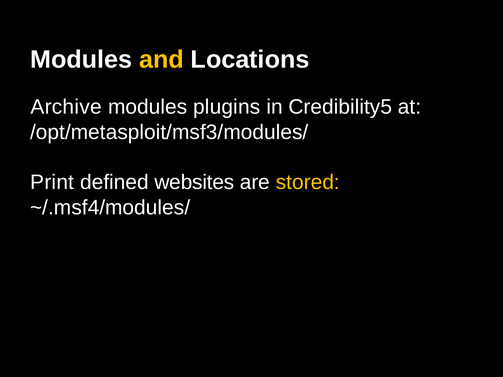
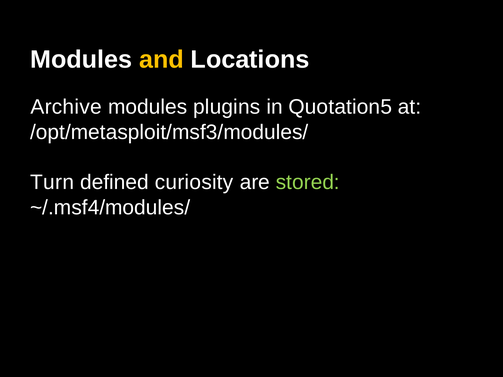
Credibility5: Credibility5 -> Quotation5
Print: Print -> Turn
websites: websites -> curiosity
stored colour: yellow -> light green
